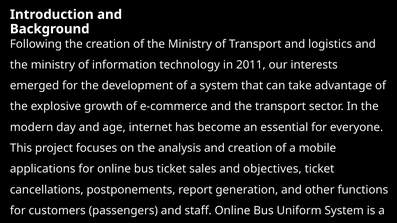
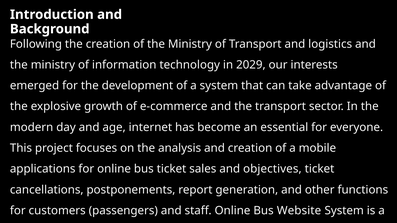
2011: 2011 -> 2029
Uniform: Uniform -> Website
